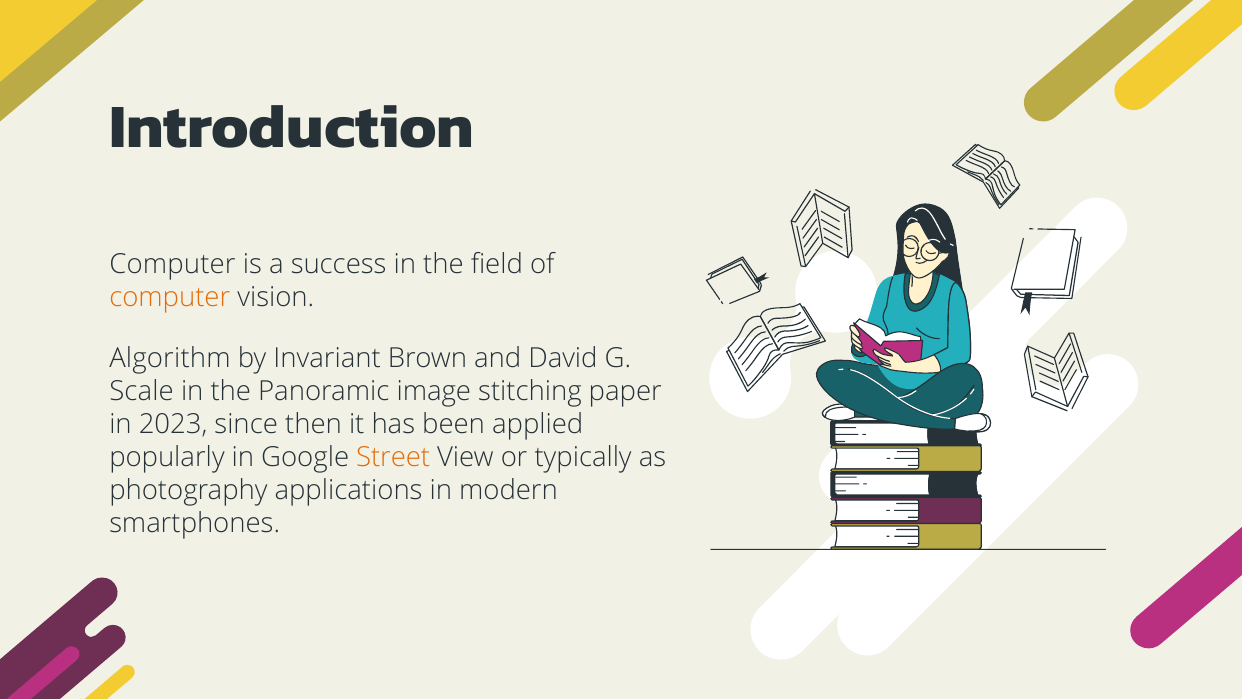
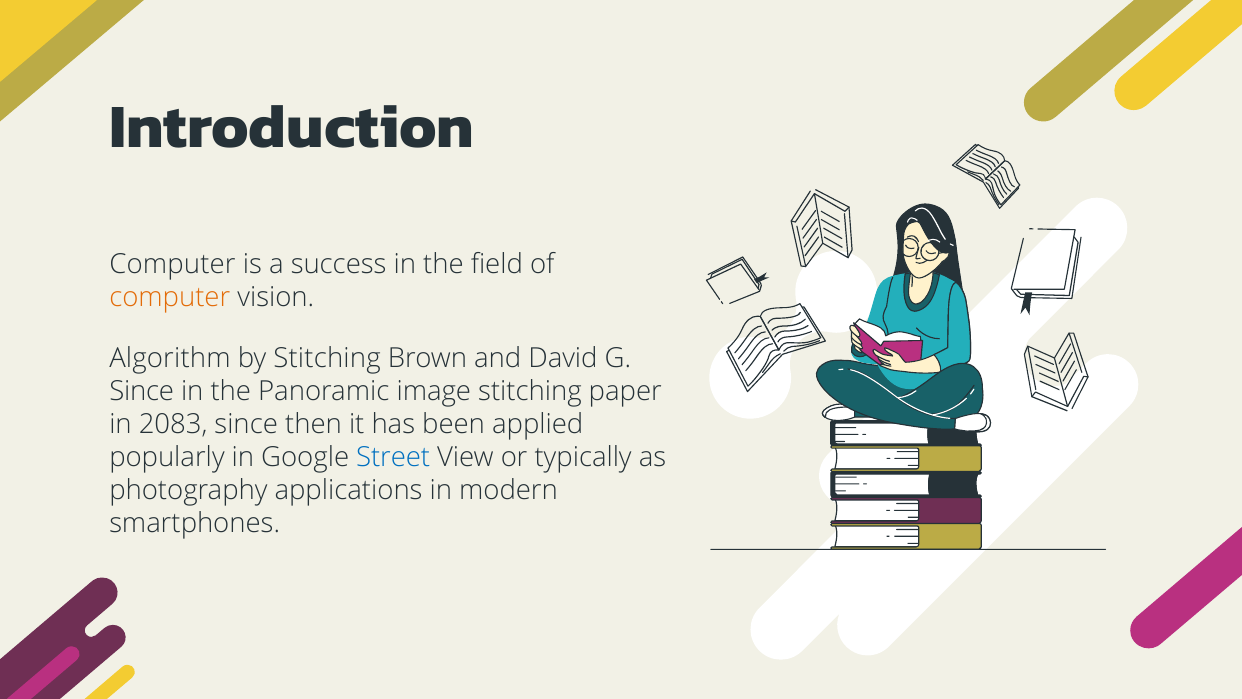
by Invariant: Invariant -> Stitching
Scale at (142, 391): Scale -> Since
2023: 2023 -> 2083
Street colour: orange -> blue
